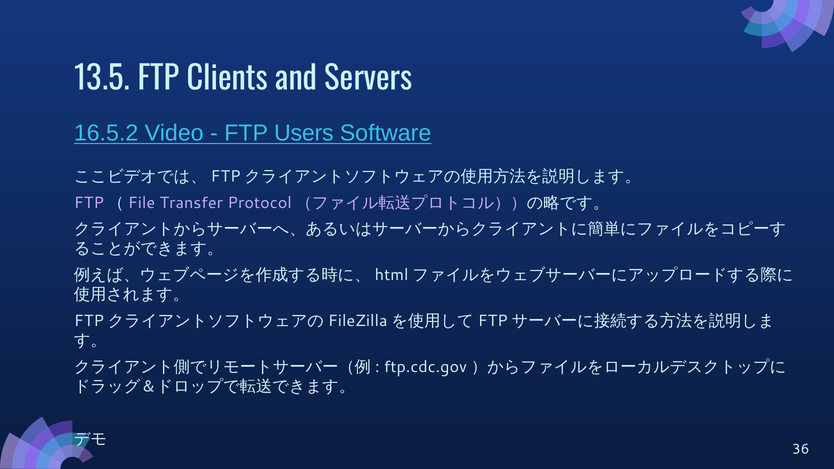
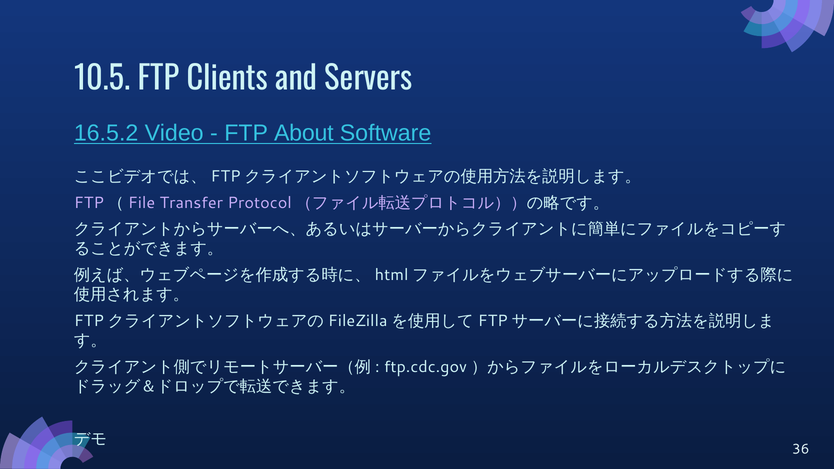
13.5: 13.5 -> 10.5
Users: Users -> About
